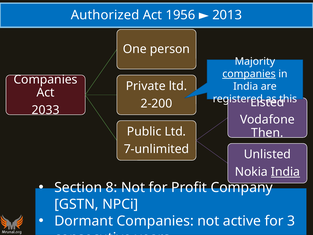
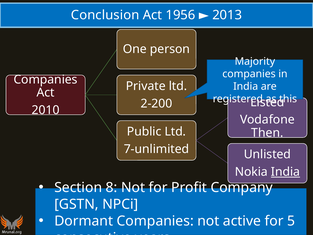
Authorized: Authorized -> Conclusion
companies at (249, 74) underline: present -> none
2033: 2033 -> 2010
3: 3 -> 5
